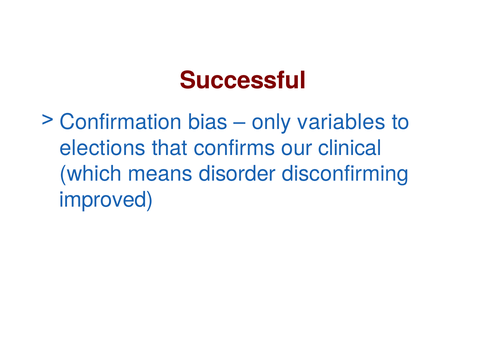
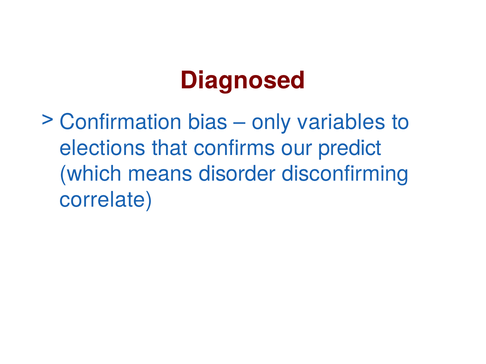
Successful: Successful -> Diagnosed
clinical: clinical -> predict
improved: improved -> correlate
